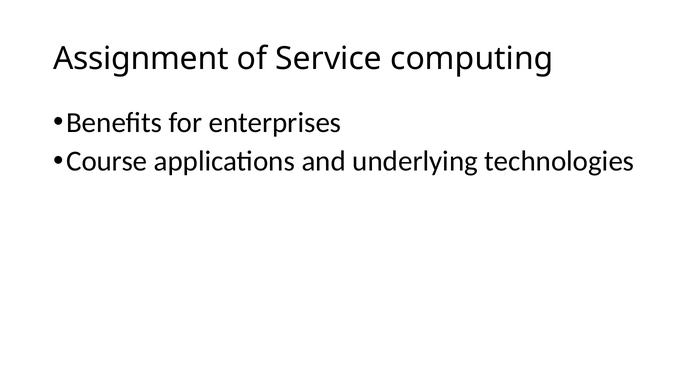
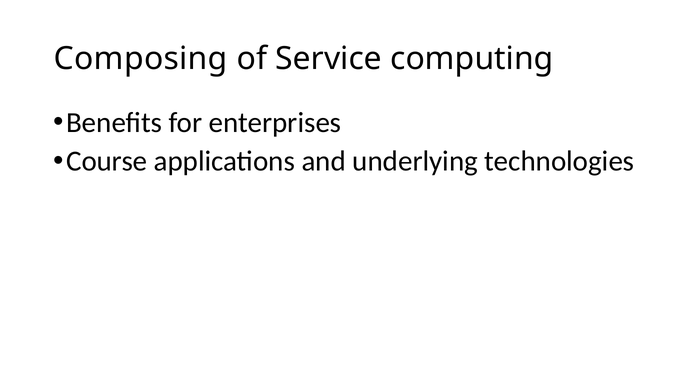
Assignment: Assignment -> Composing
